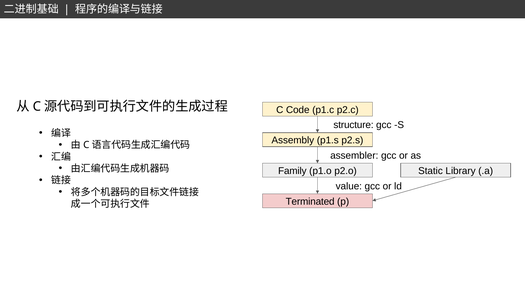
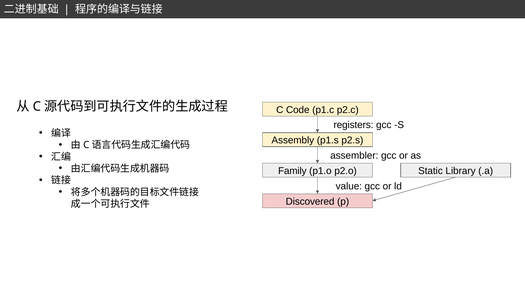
structure: structure -> registers
Terminated: Terminated -> Discovered
